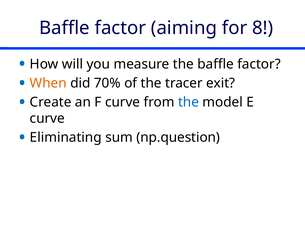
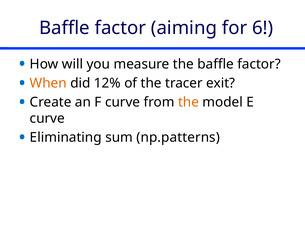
8: 8 -> 6
70%: 70% -> 12%
the at (189, 102) colour: blue -> orange
np.question: np.question -> np.patterns
